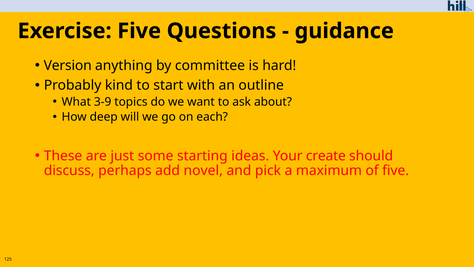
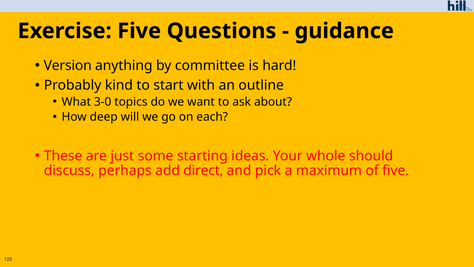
3-9: 3-9 -> 3-0
create: create -> whole
novel: novel -> direct
